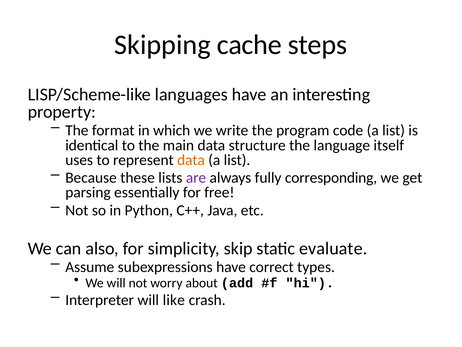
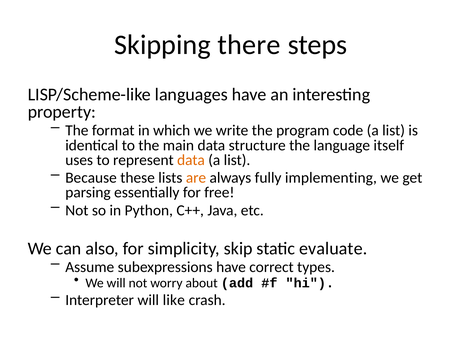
cache: cache -> there
are colour: purple -> orange
corresponding: corresponding -> implementing
